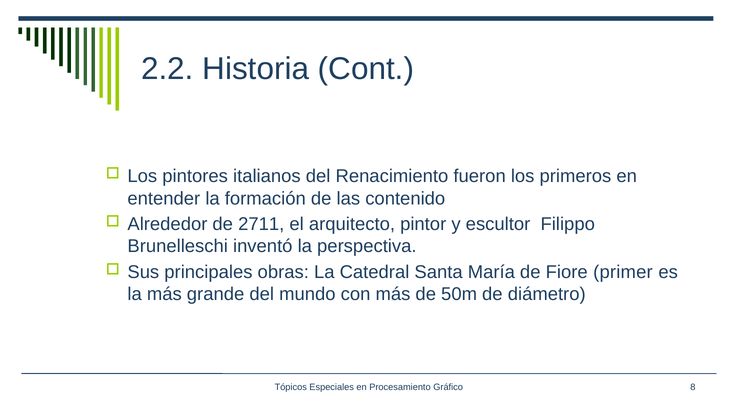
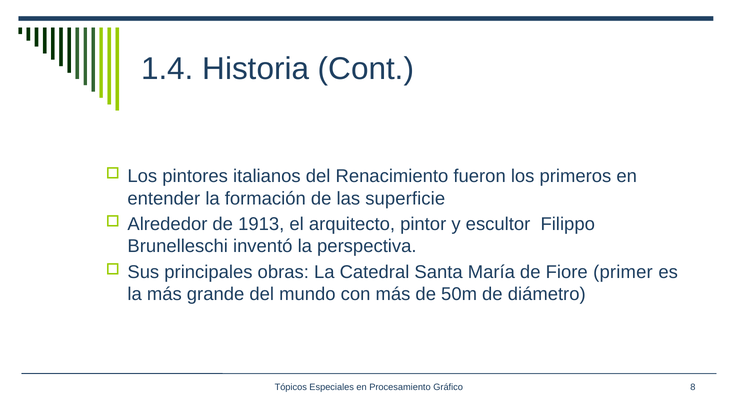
2.2: 2.2 -> 1.4
contenido: contenido -> superficie
2711: 2711 -> 1913
